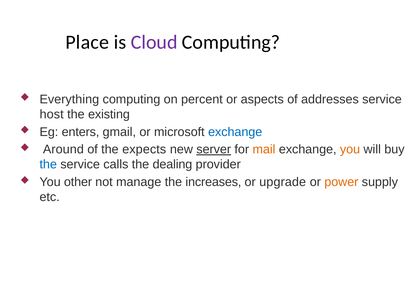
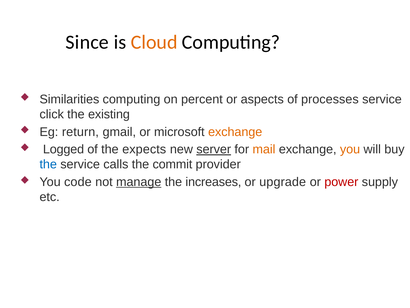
Place: Place -> Since
Cloud colour: purple -> orange
Everything: Everything -> Similarities
addresses: addresses -> processes
host: host -> click
enters: enters -> return
exchange at (235, 132) colour: blue -> orange
Around: Around -> Logged
dealing: dealing -> commit
other: other -> code
manage underline: none -> present
power colour: orange -> red
